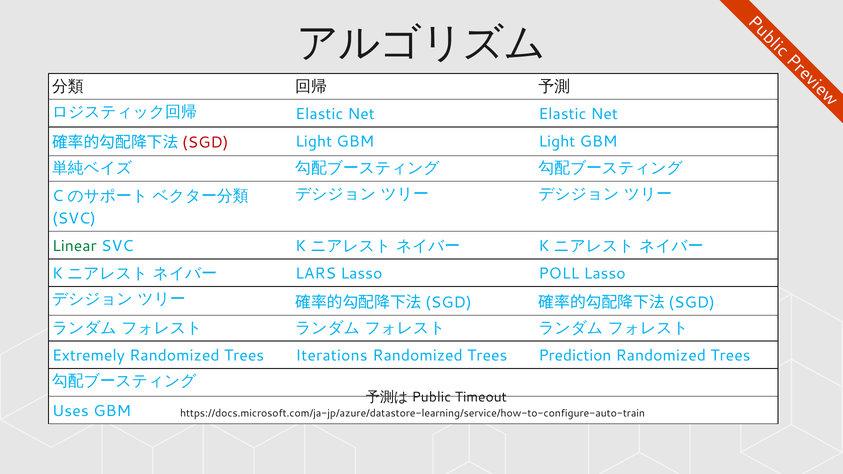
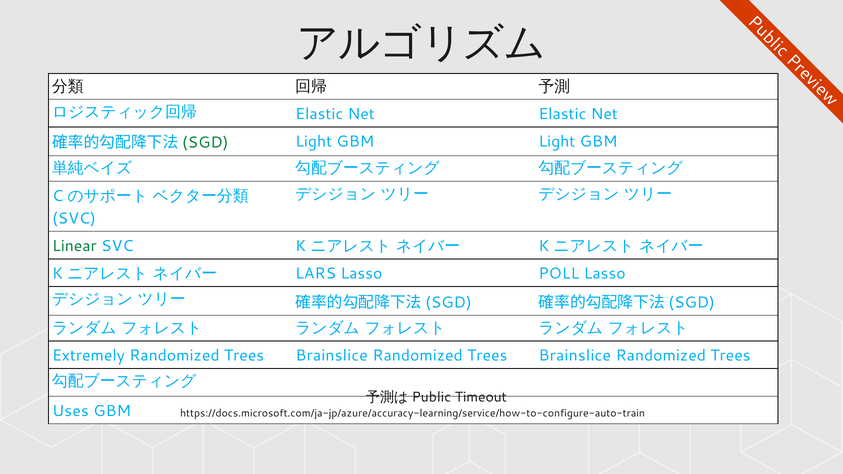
SGD at (205, 143) colour: red -> green
Extremely Randomized Trees Iterations: Iterations -> Brainslice
Prediction at (575, 356): Prediction -> Brainslice
https://docs.microsoft.com/ja-jp/azure/datastore-learning/service/how-to-configure-auto-train: https://docs.microsoft.com/ja-jp/azure/datastore-learning/service/how-to-configure-auto-train -> https://docs.microsoft.com/ja-jp/azure/accuracy-learning/service/how-to-configure-auto-train
